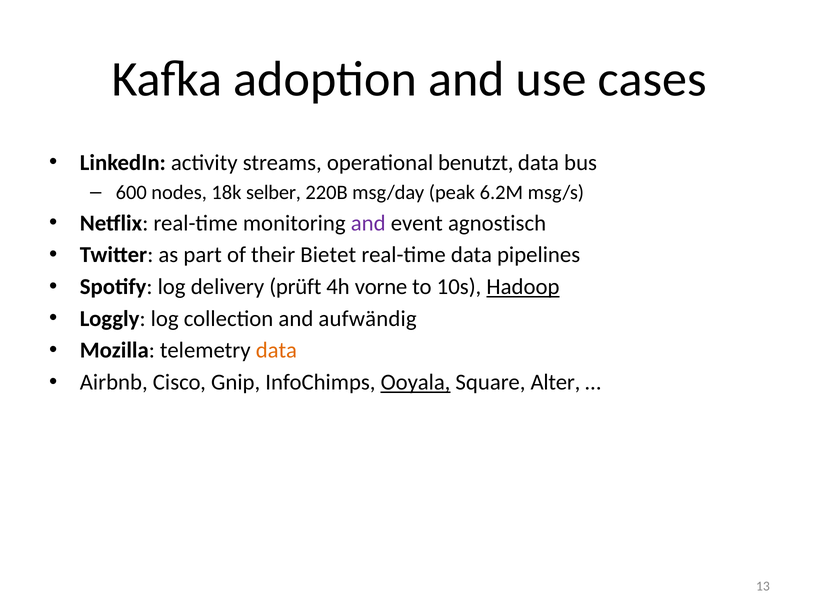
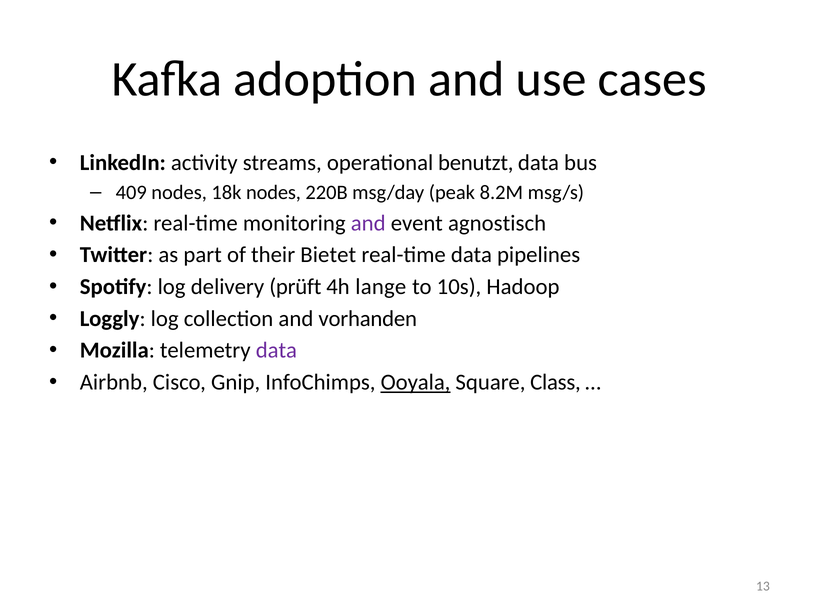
600: 600 -> 409
18k selber: selber -> nodes
6.2M: 6.2M -> 8.2M
vorne: vorne -> lange
Hadoop underline: present -> none
aufwändig: aufwändig -> vorhanden
data at (276, 351) colour: orange -> purple
Alter: Alter -> Class
